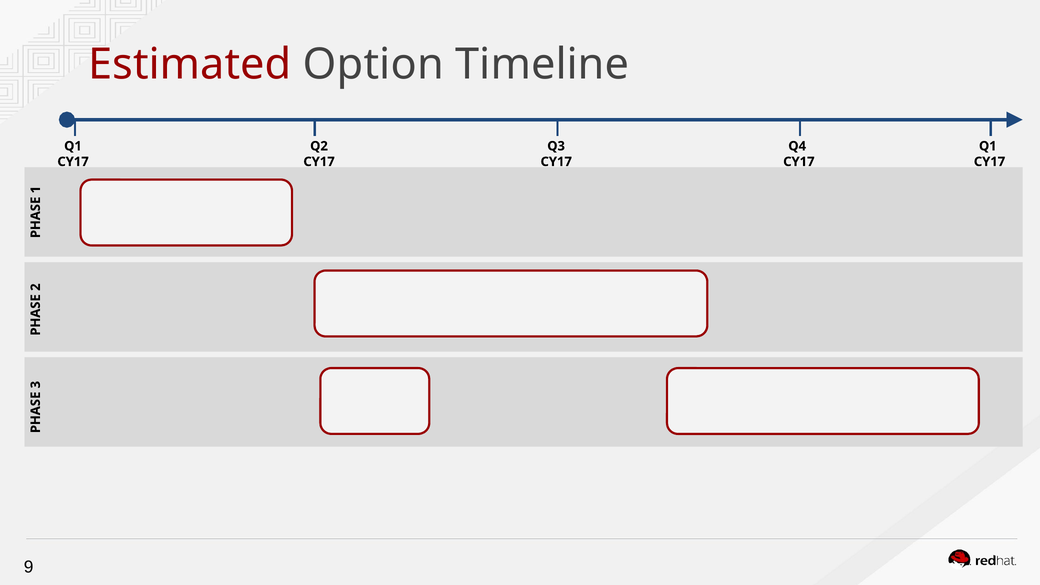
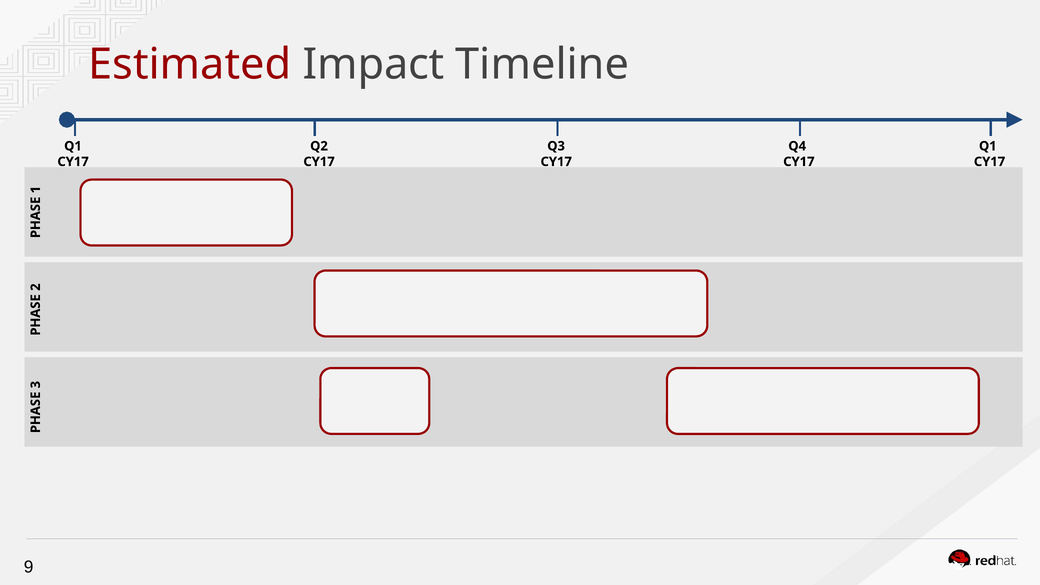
Option: Option -> Impact
